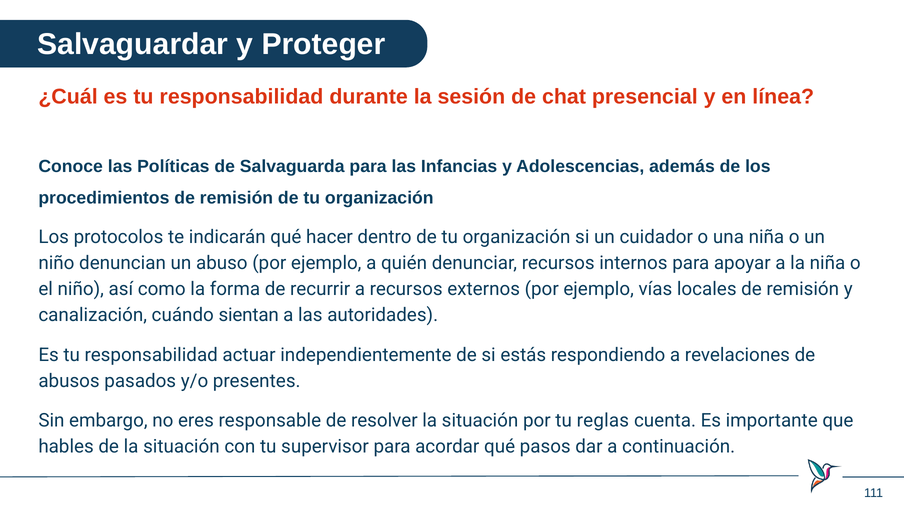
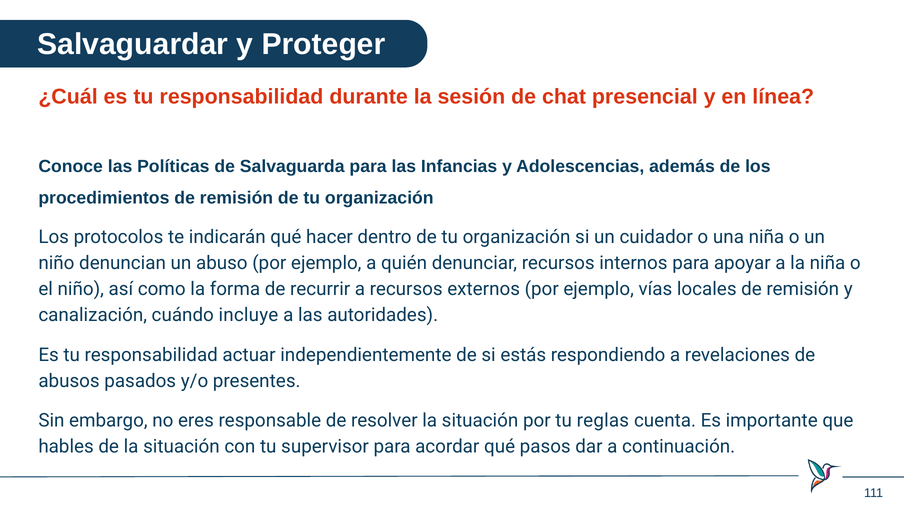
sientan: sientan -> incluye
